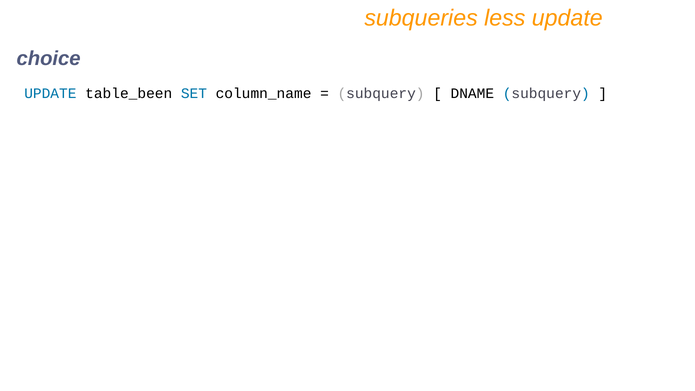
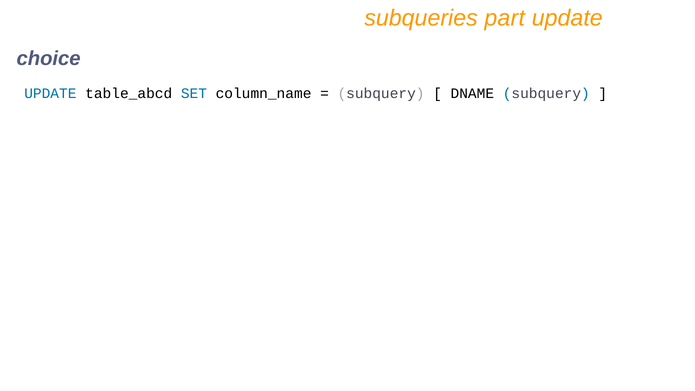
less: less -> part
table_been: table_been -> table_abcd
